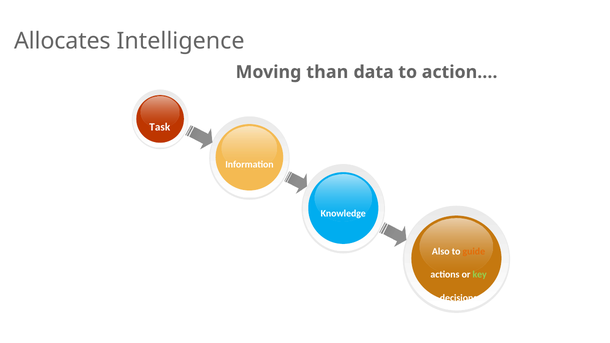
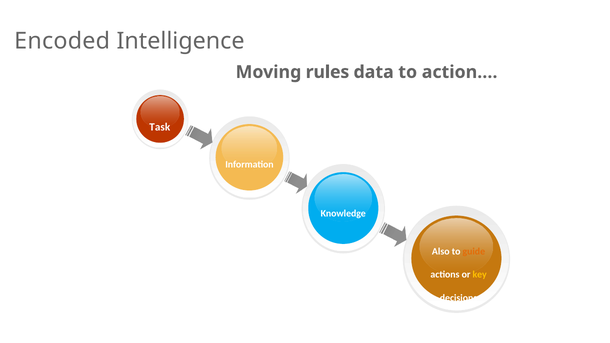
Allocates: Allocates -> Encoded
than: than -> rules
key colour: light green -> yellow
